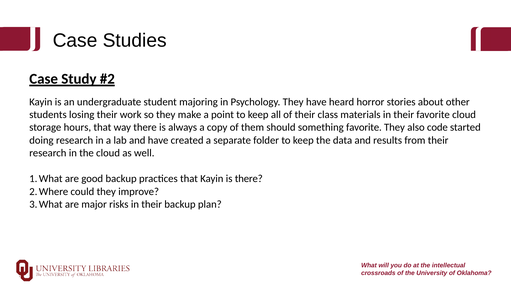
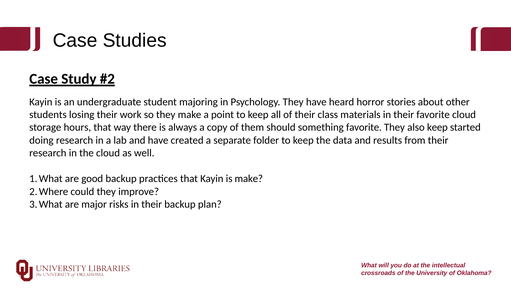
also code: code -> keep
is there: there -> make
